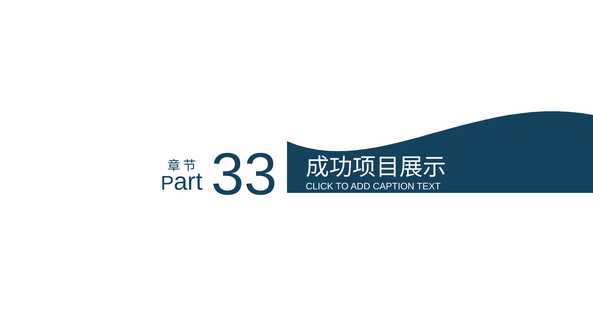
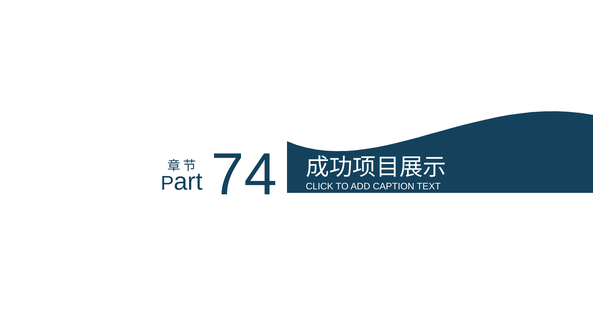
33: 33 -> 74
